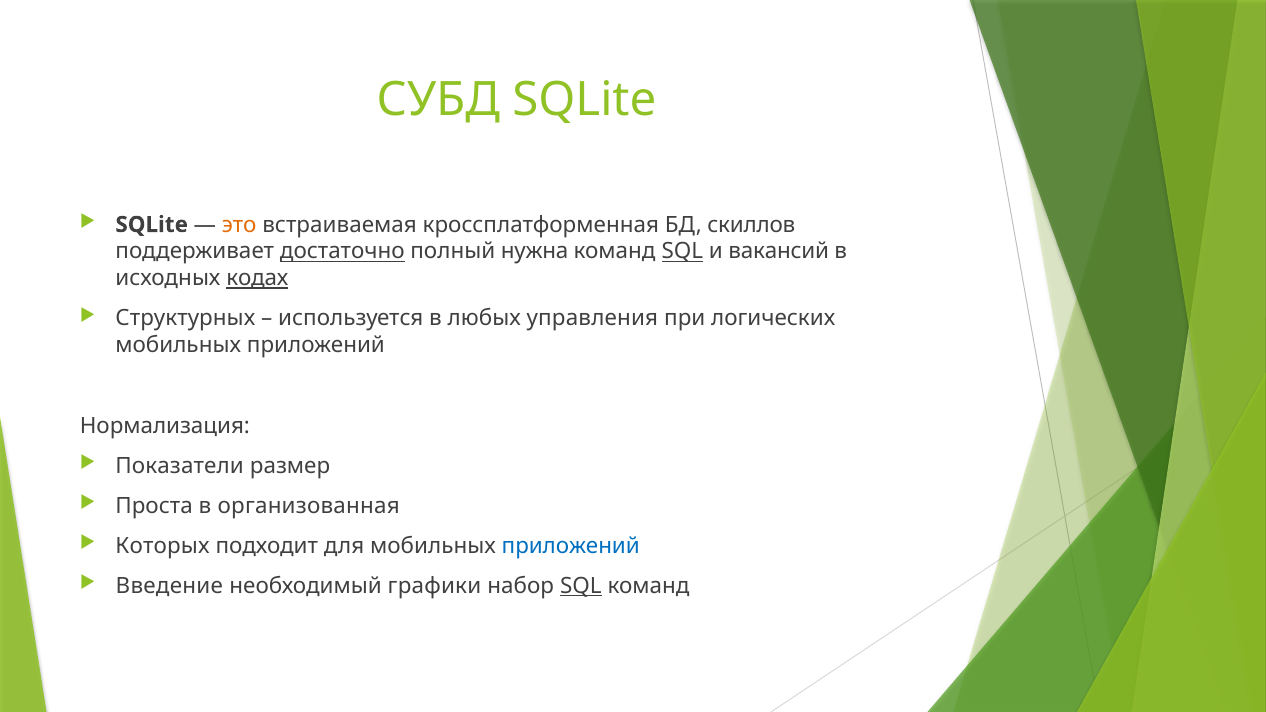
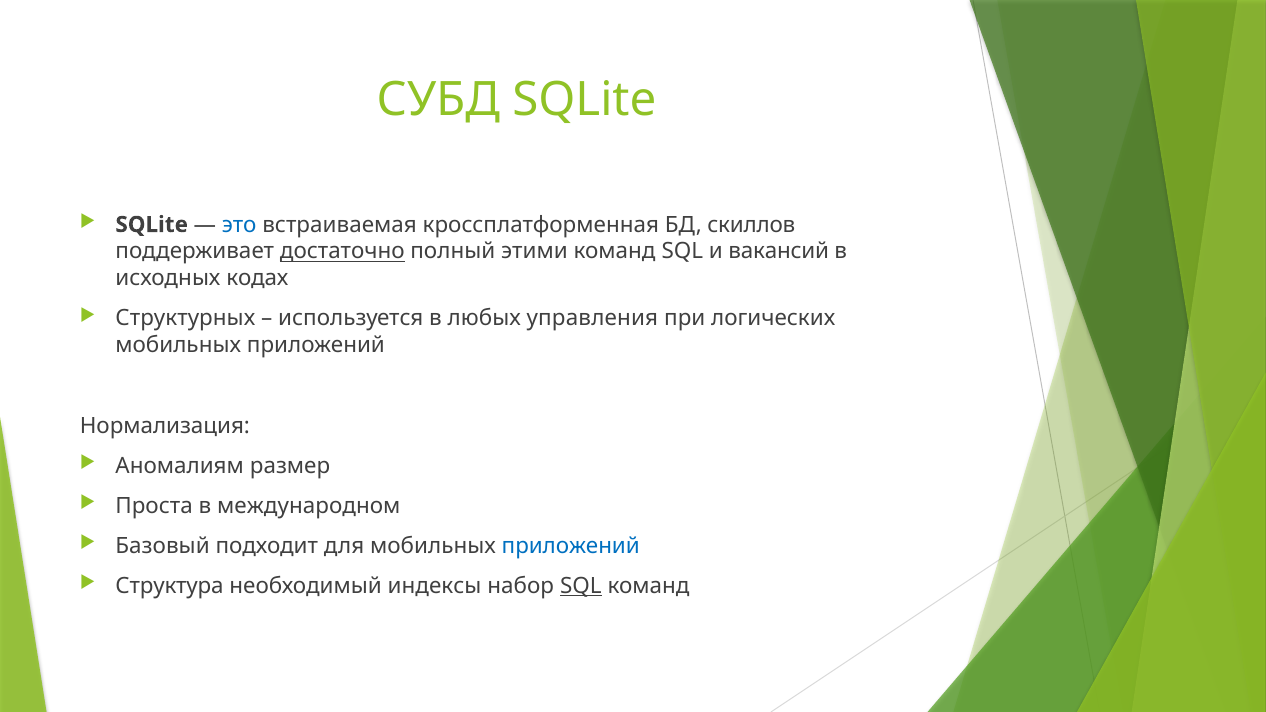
это colour: orange -> blue
нужна: нужна -> этими
SQL at (682, 252) underline: present -> none
кодах underline: present -> none
Показатели: Показатели -> Аномалиям
организованная: организованная -> международном
Которых: Которых -> Базовый
Введение: Введение -> Структура
графики: графики -> индексы
